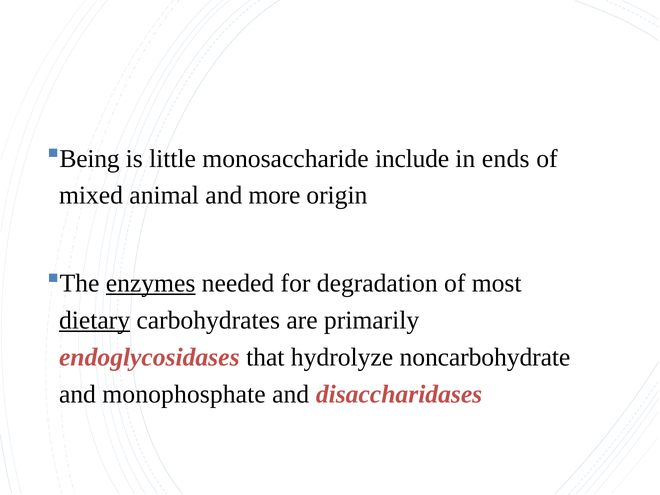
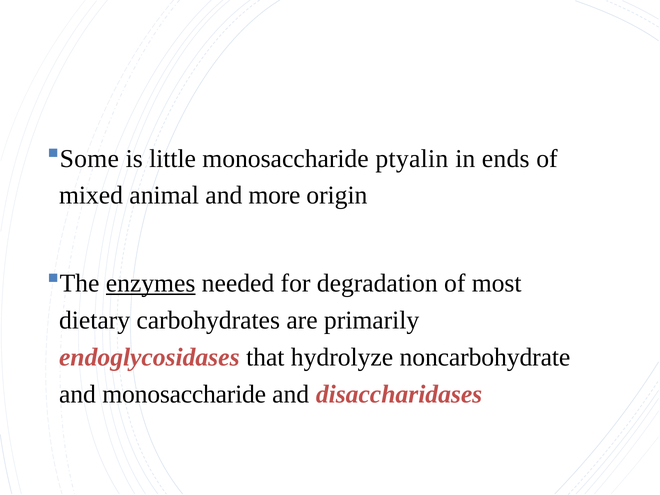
Being: Being -> Some
include: include -> ptyalin
dietary underline: present -> none
and monophosphate: monophosphate -> monosaccharide
